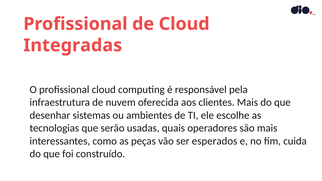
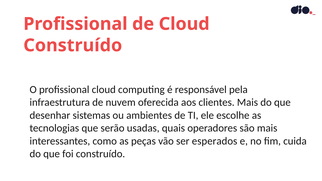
Integradas at (73, 45): Integradas -> Construído
